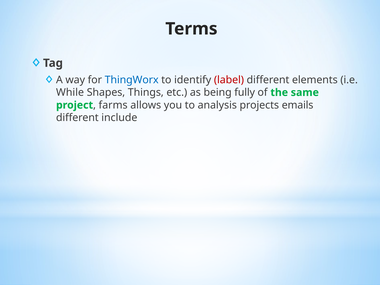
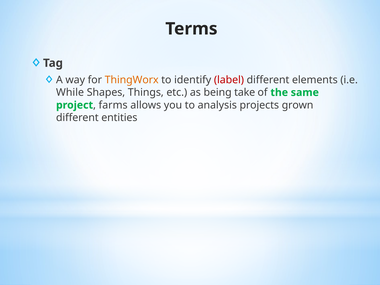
ThingWorx colour: blue -> orange
fully: fully -> take
emails: emails -> grown
include: include -> entities
